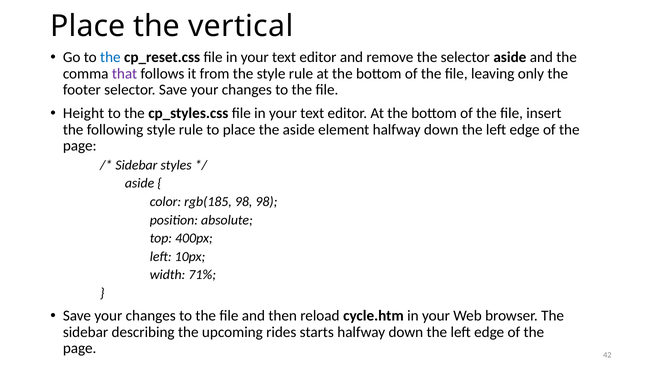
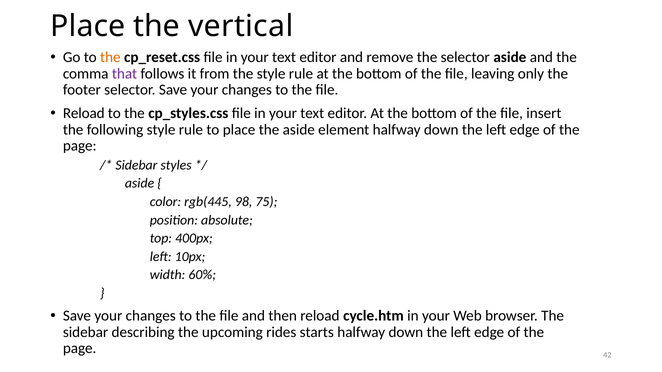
the at (110, 57) colour: blue -> orange
Height at (84, 113): Height -> Reload
rgb(185: rgb(185 -> rgb(445
98 98: 98 -> 75
71%: 71% -> 60%
